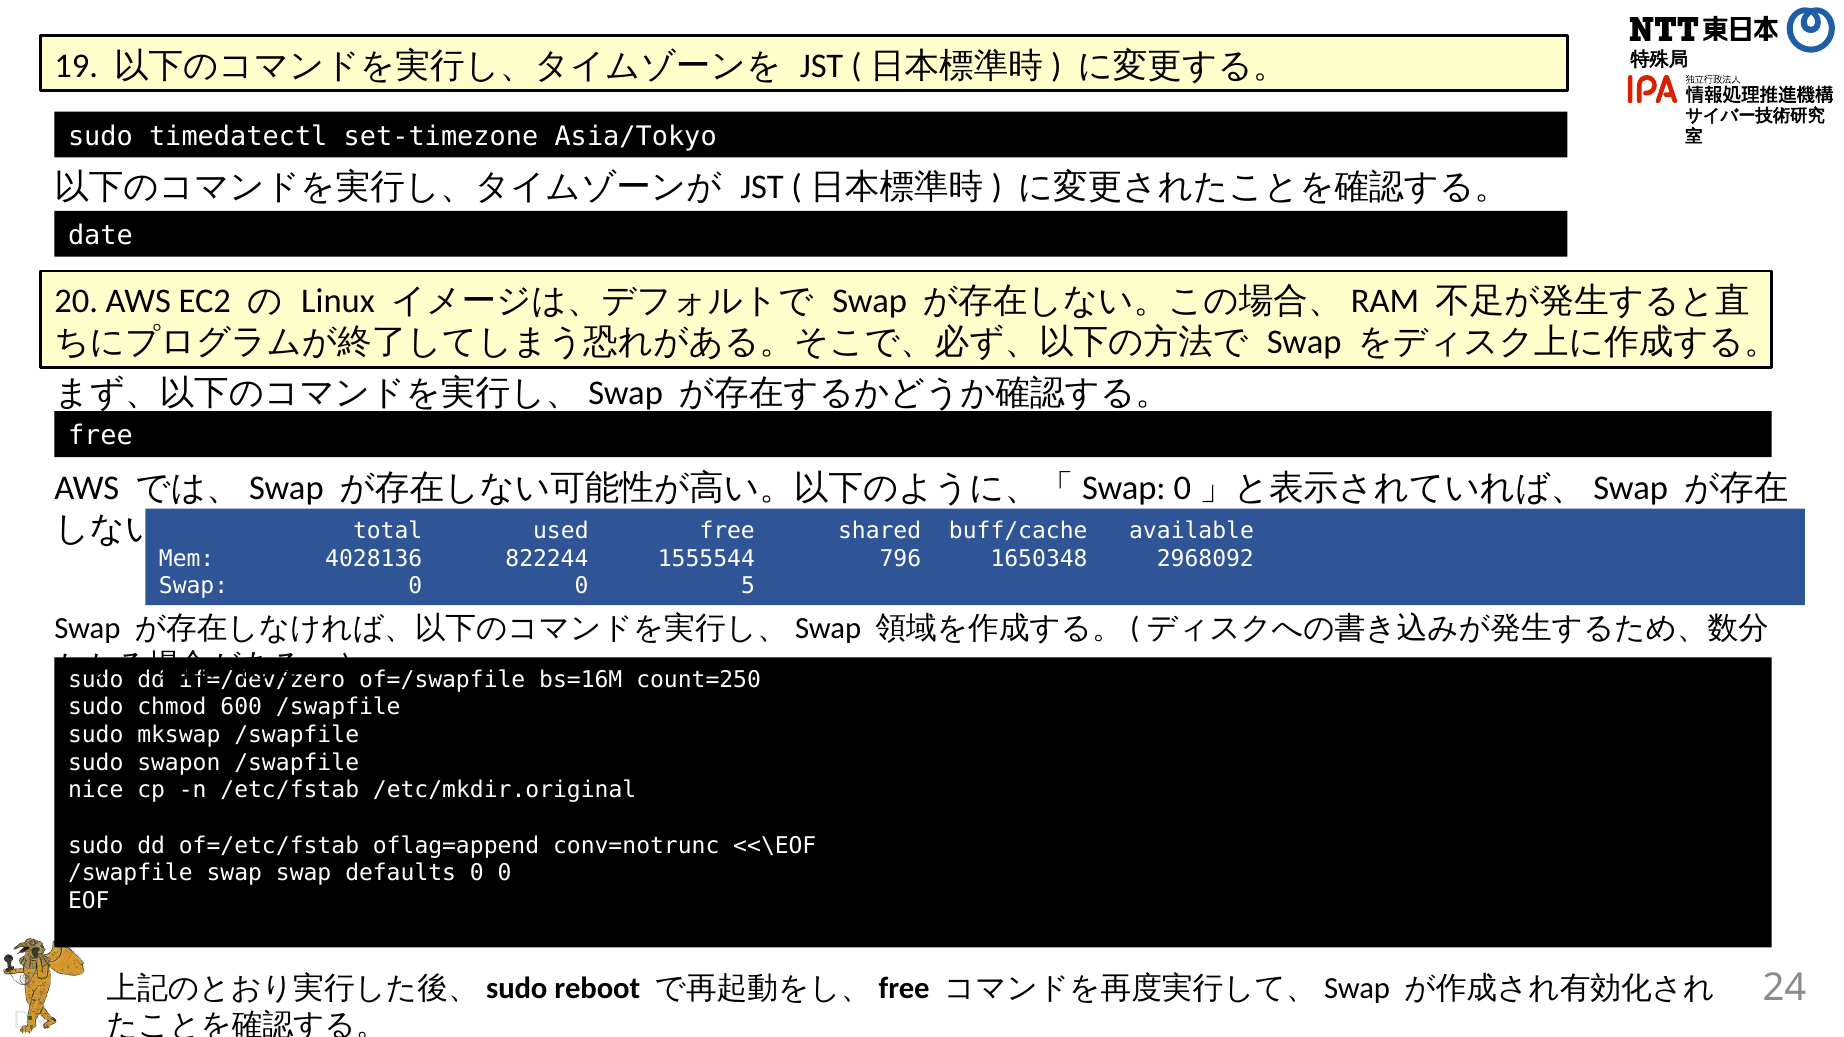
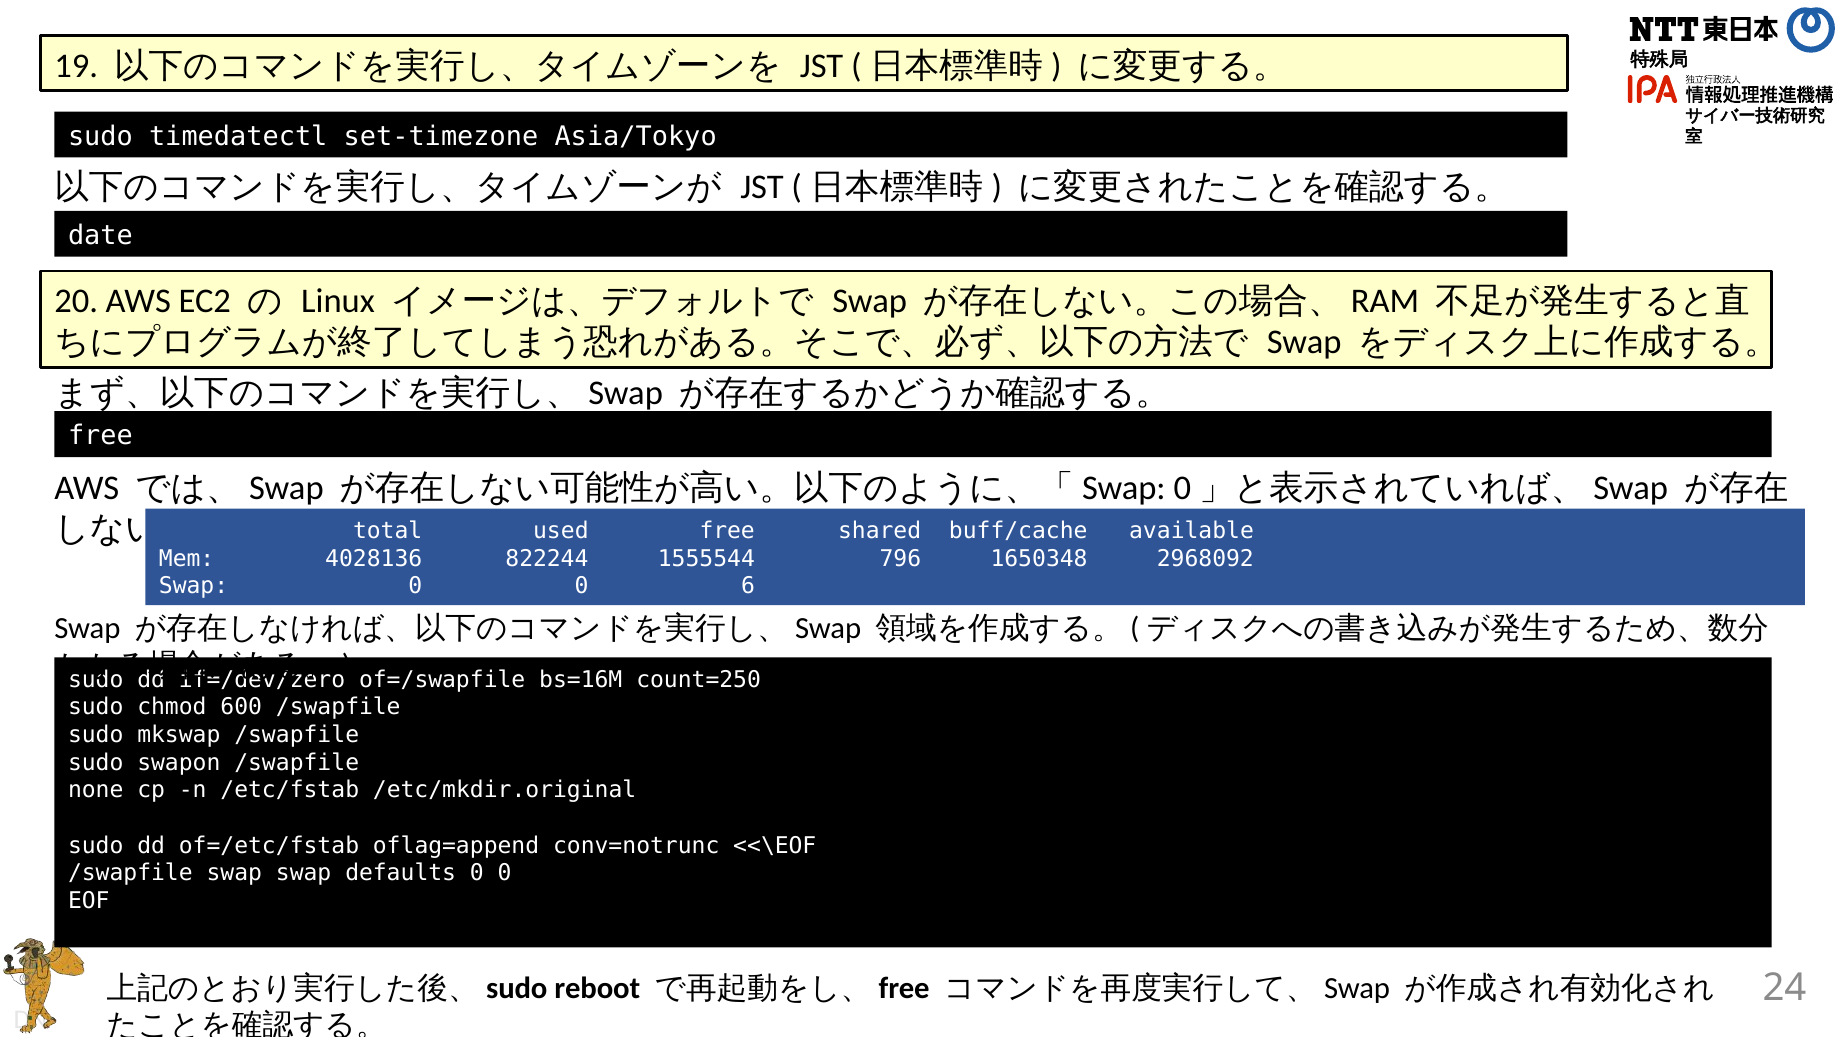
5: 5 -> 6
nice: nice -> none
